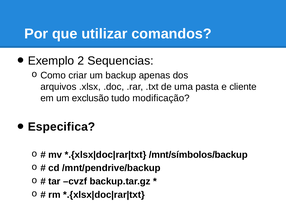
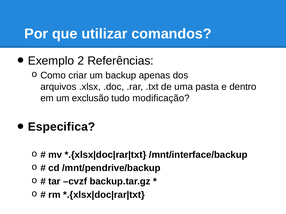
Sequencias: Sequencias -> Referências
cliente: cliente -> dentro
/mnt/símbolos/backup: /mnt/símbolos/backup -> /mnt/interface/backup
